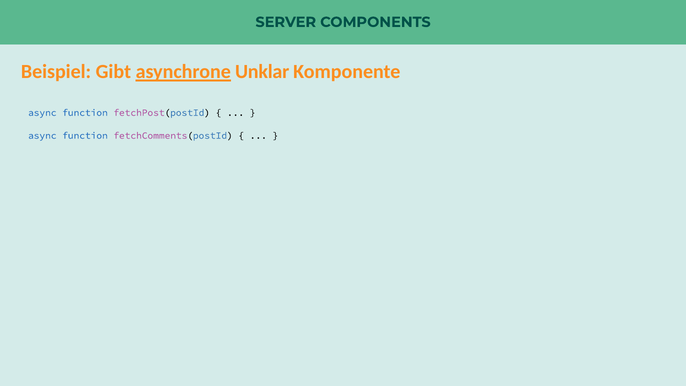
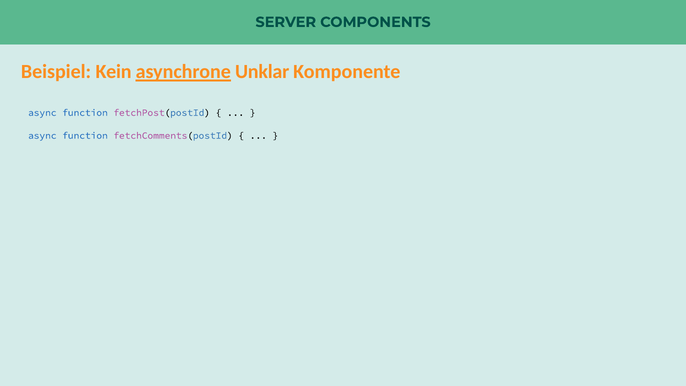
Gibt: Gibt -> Kein
